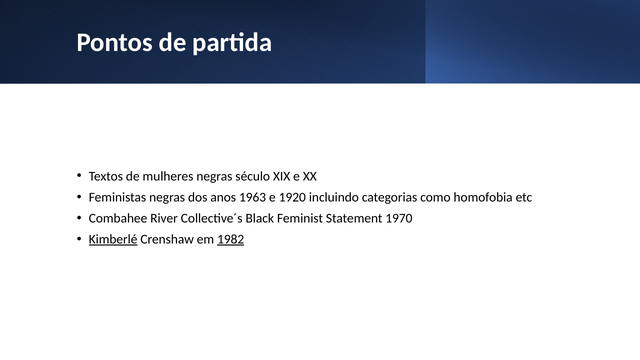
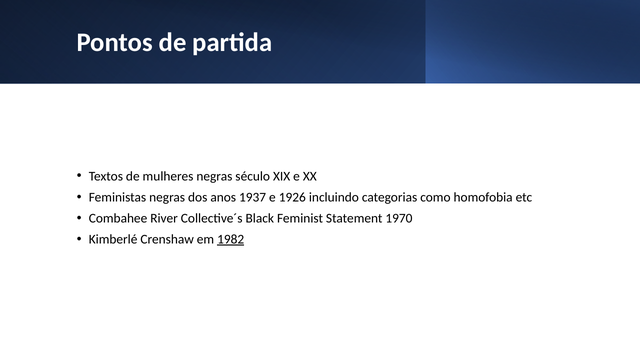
1963: 1963 -> 1937
1920: 1920 -> 1926
Kimberlé underline: present -> none
